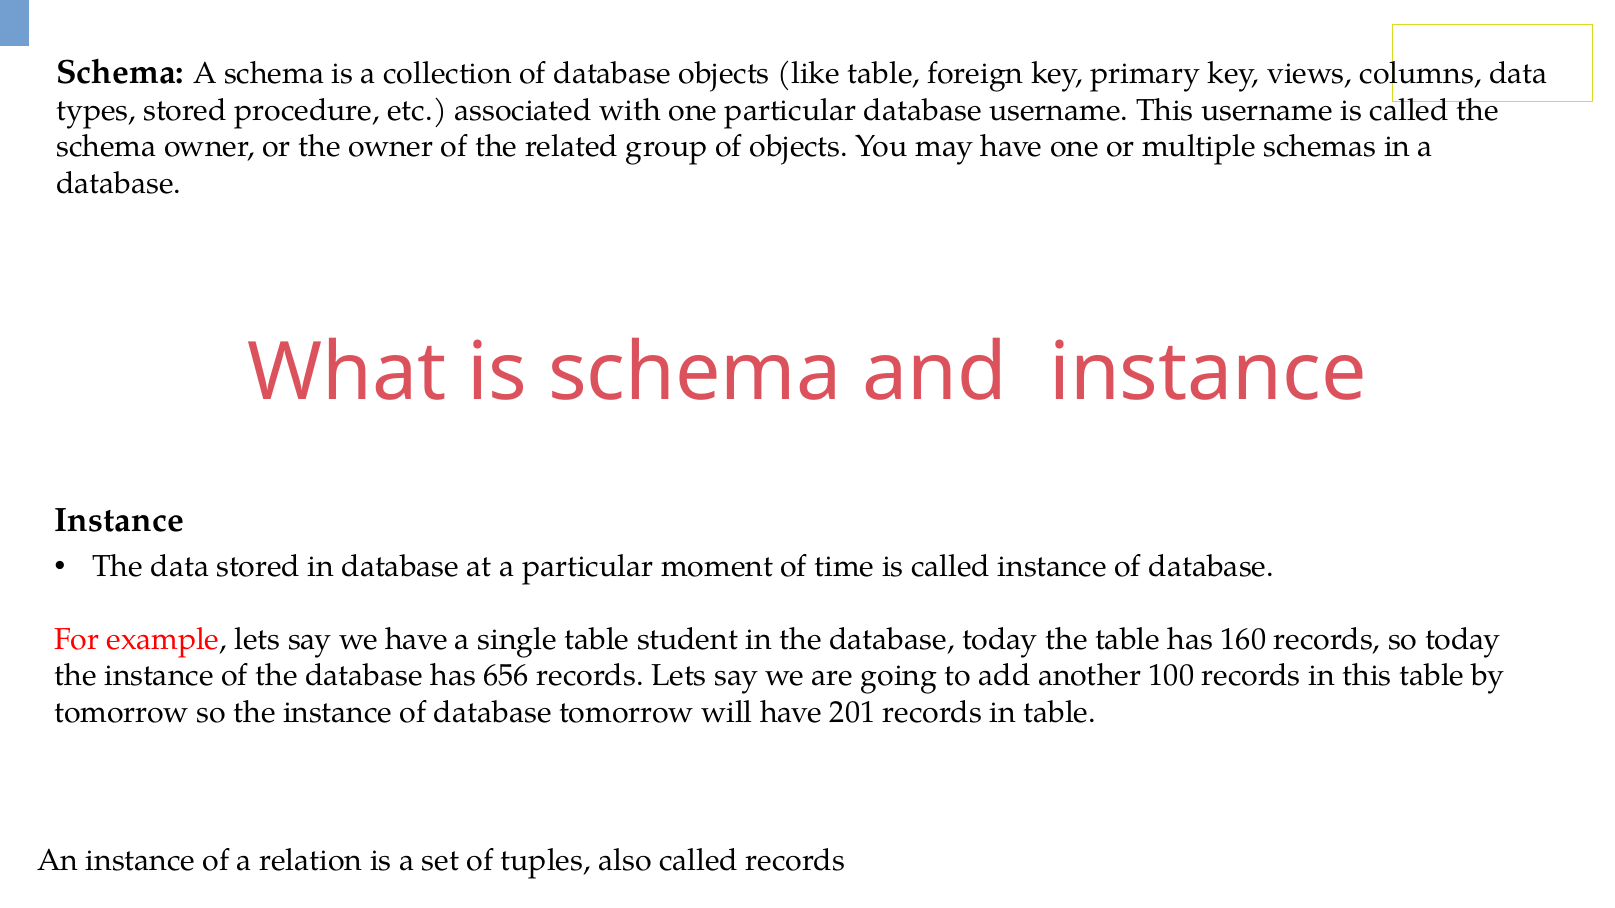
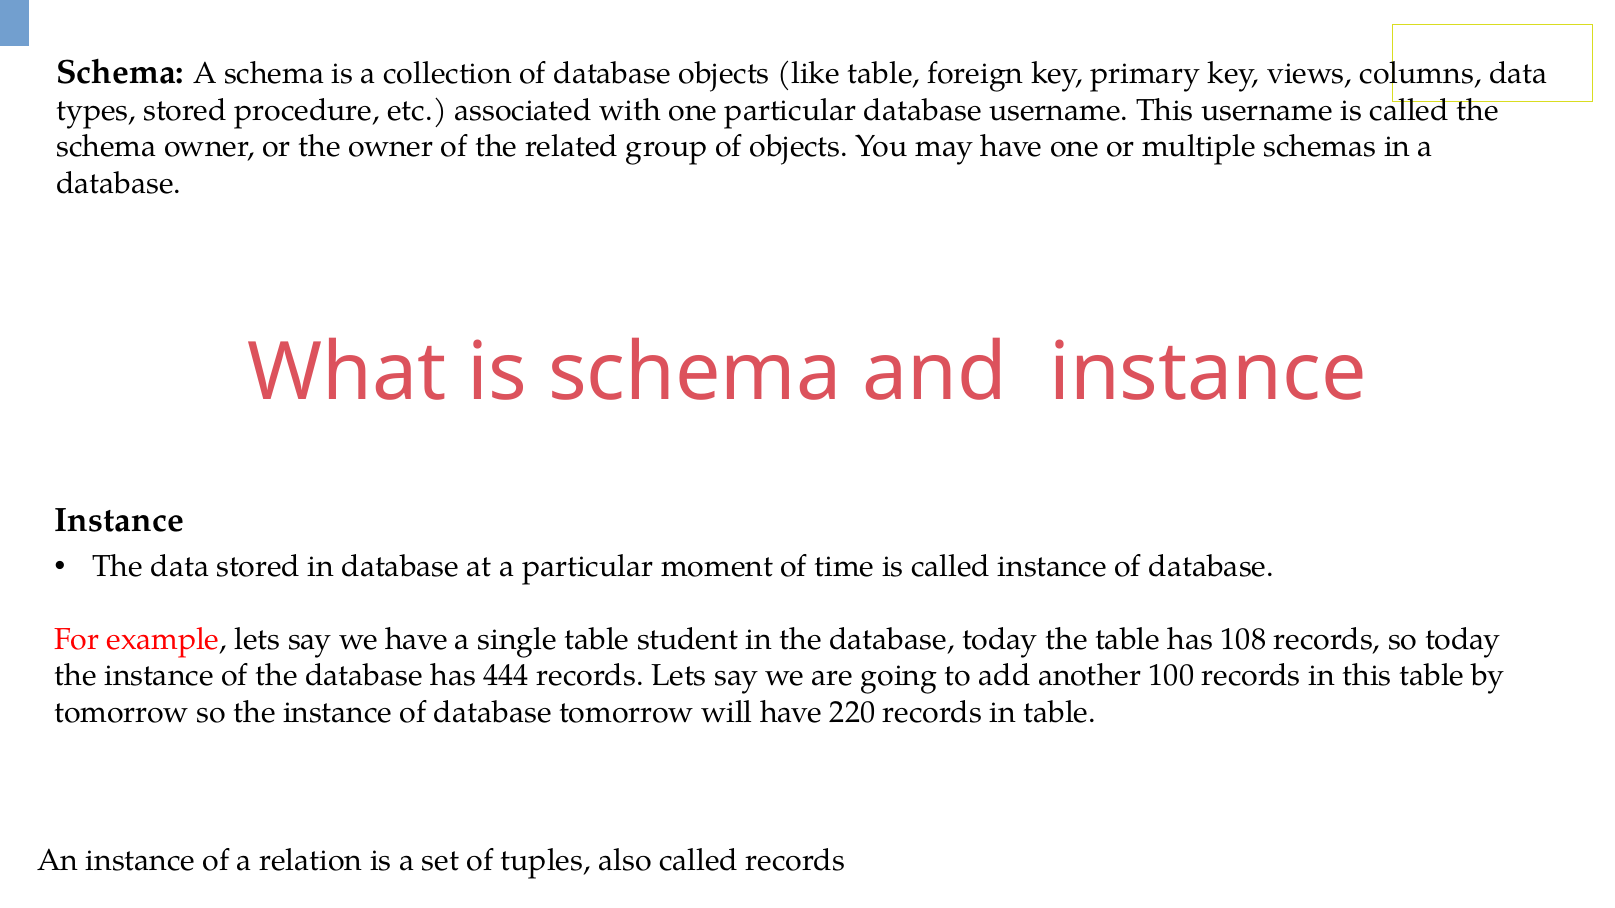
160: 160 -> 108
656: 656 -> 444
201: 201 -> 220
